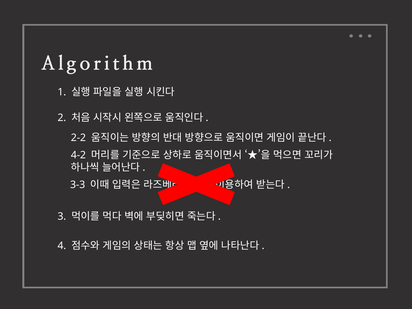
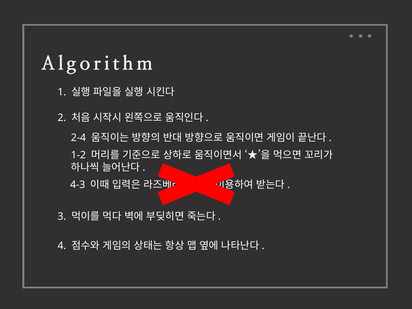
2-2: 2-2 -> 2-4
4-2: 4-2 -> 1-2
3-3: 3-3 -> 4-3
